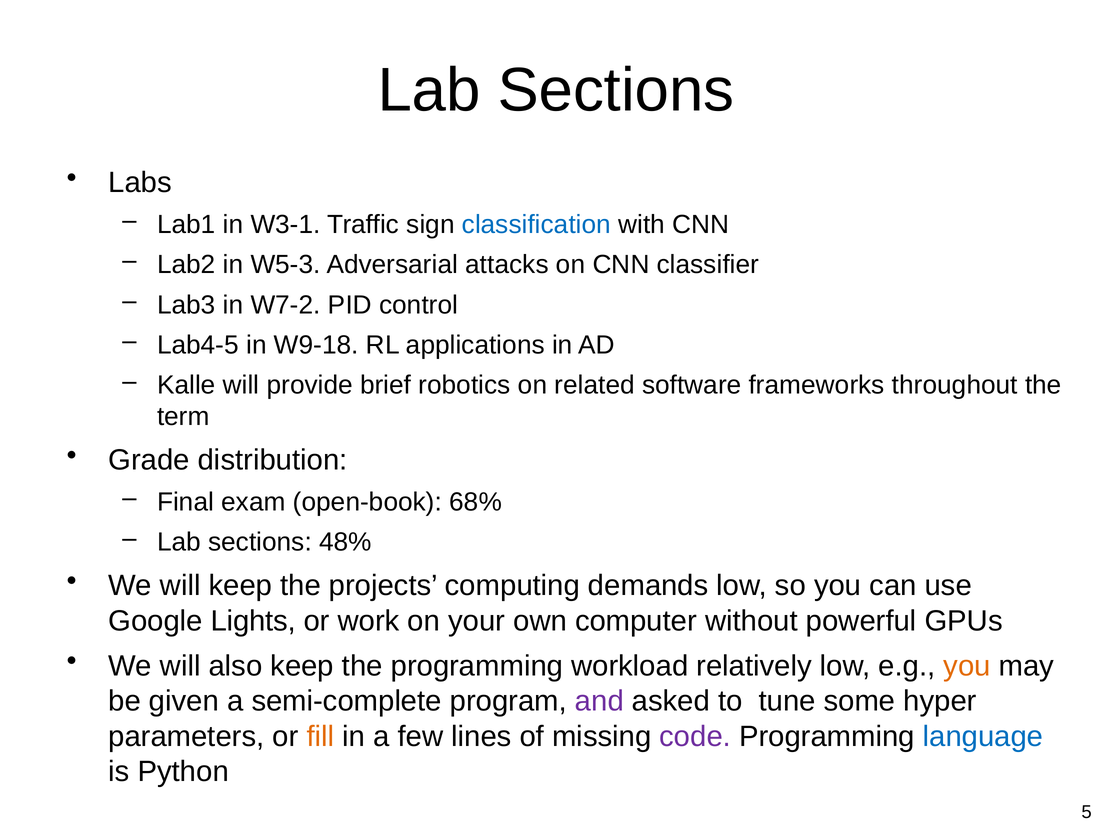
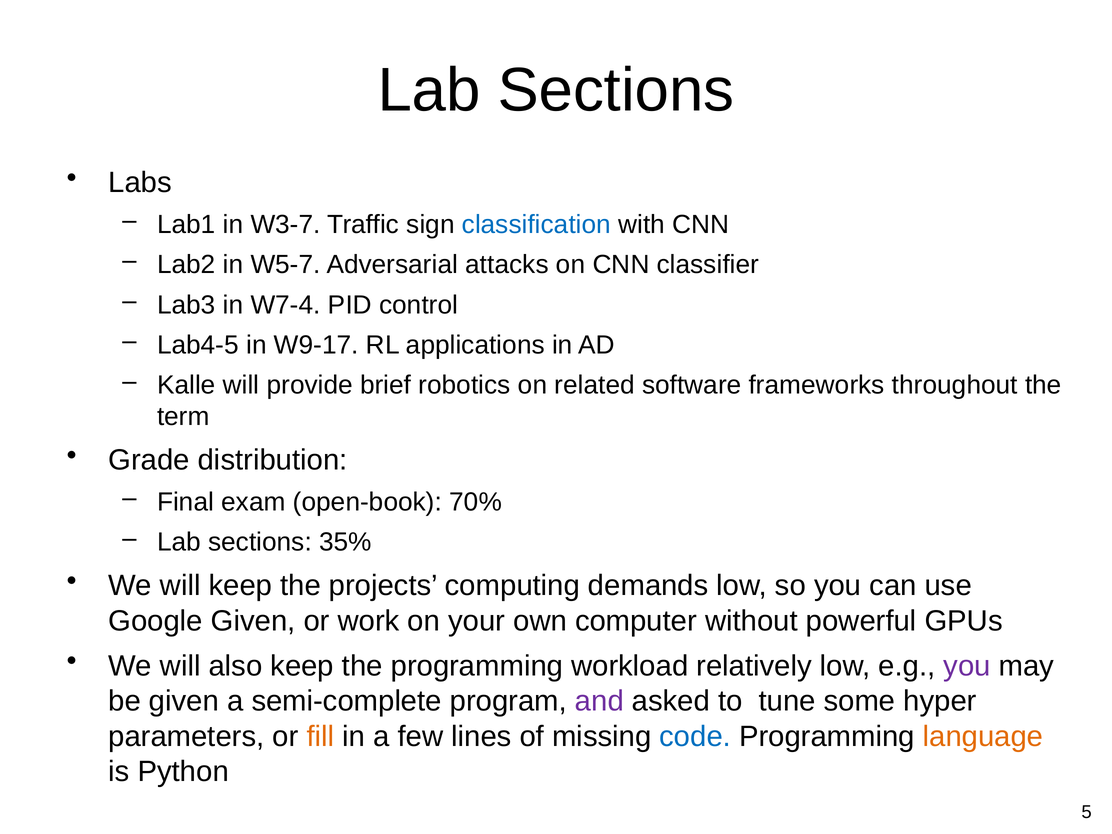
W3-1: W3-1 -> W3-7
W5-3: W5-3 -> W5-7
W7-2: W7-2 -> W7-4
W9-18: W9-18 -> W9-17
68%: 68% -> 70%
48%: 48% -> 35%
Google Lights: Lights -> Given
you at (967, 666) colour: orange -> purple
code colour: purple -> blue
language colour: blue -> orange
